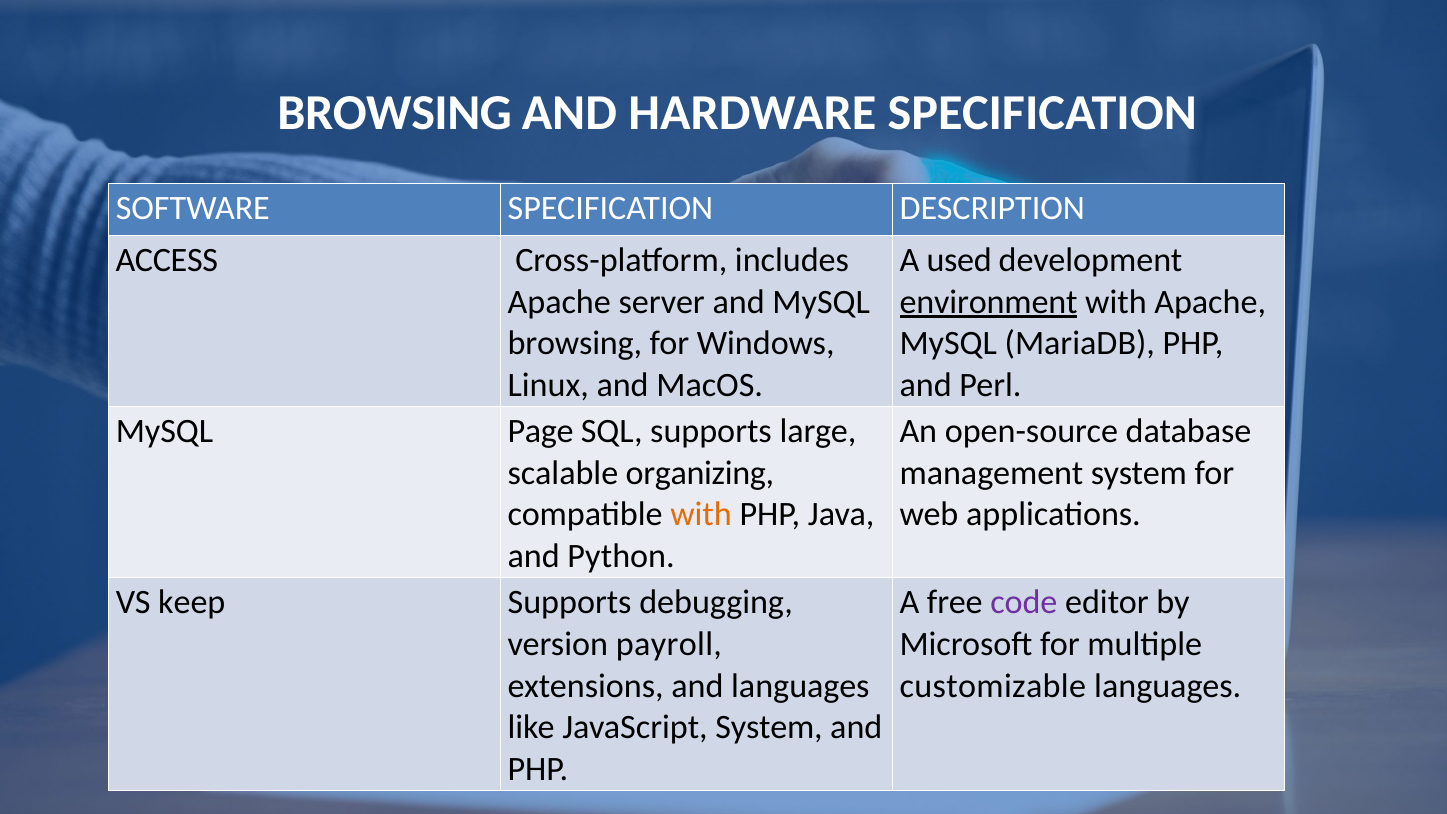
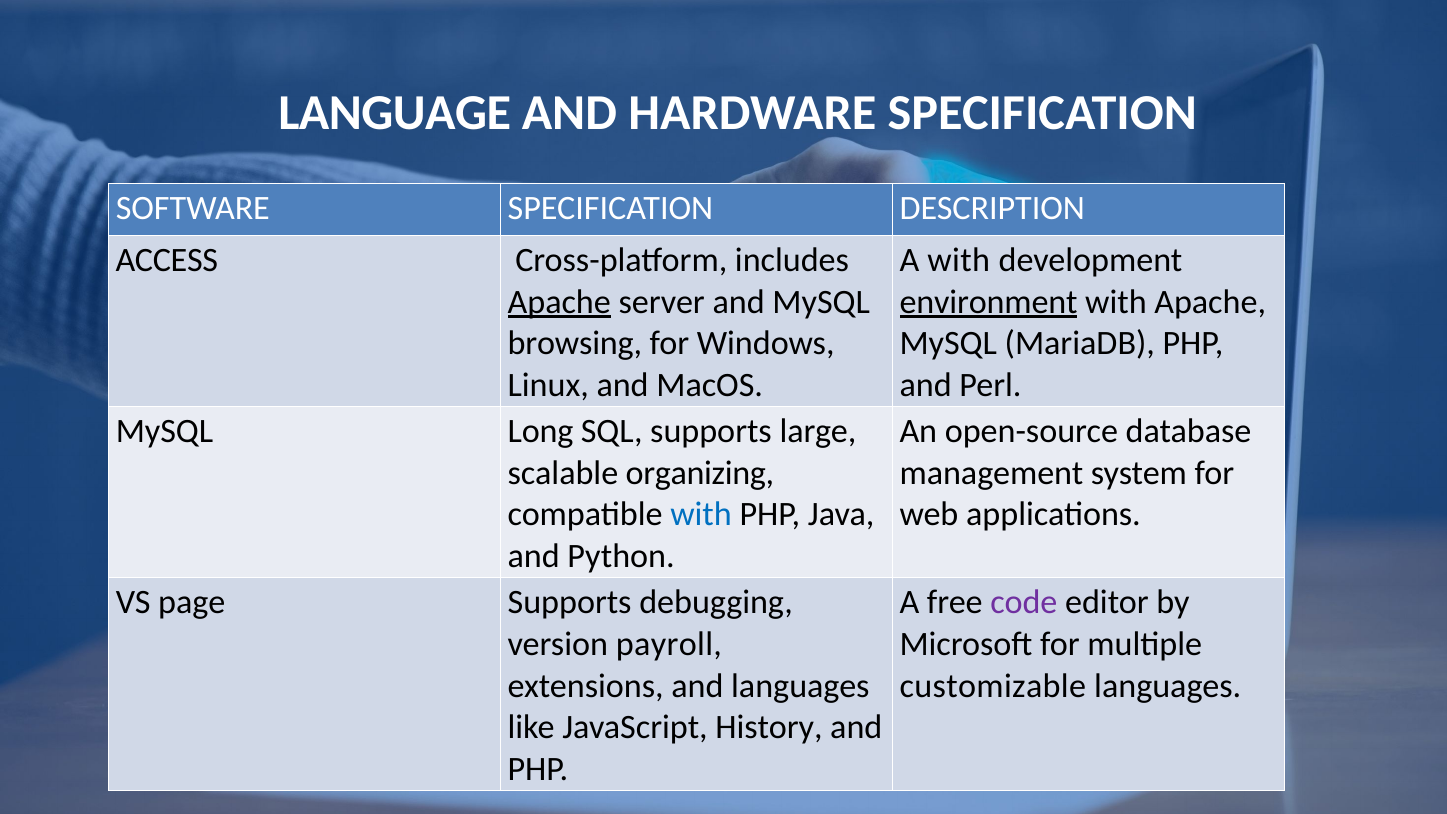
BROWSING at (395, 113): BROWSING -> LANGUAGE
A used: used -> with
Apache at (559, 302) underline: none -> present
Page: Page -> Long
with at (701, 515) colour: orange -> blue
keep: keep -> page
JavaScript System: System -> History
